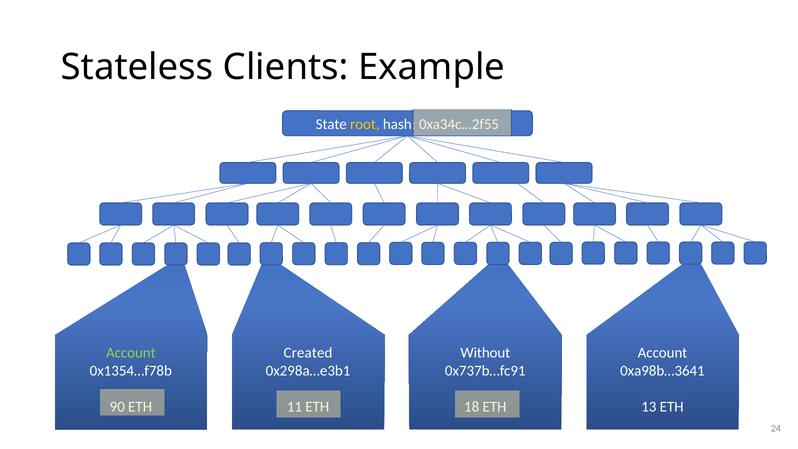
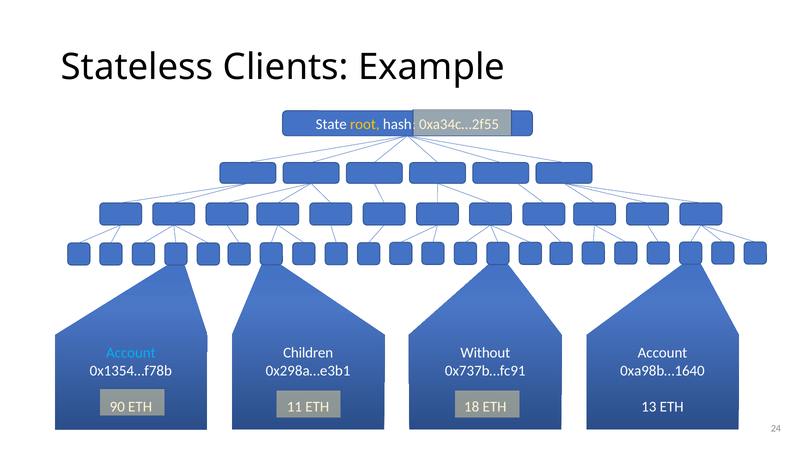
Account at (131, 353) colour: light green -> light blue
Created: Created -> Children
0xa98b…3641: 0xa98b…3641 -> 0xa98b…1640
